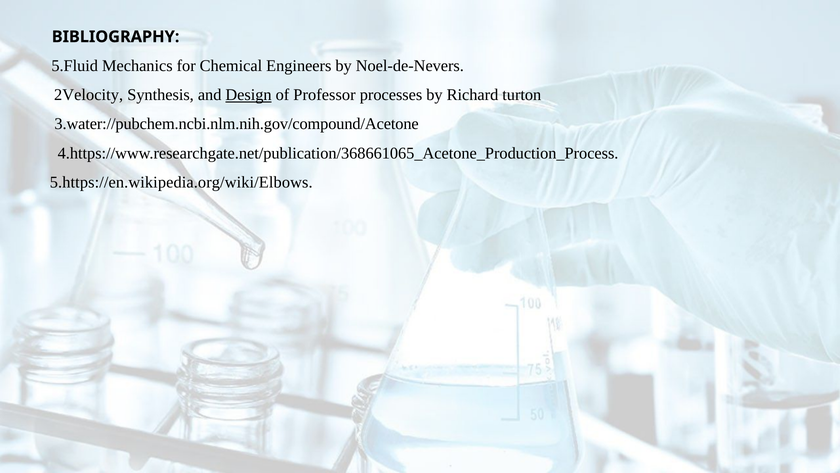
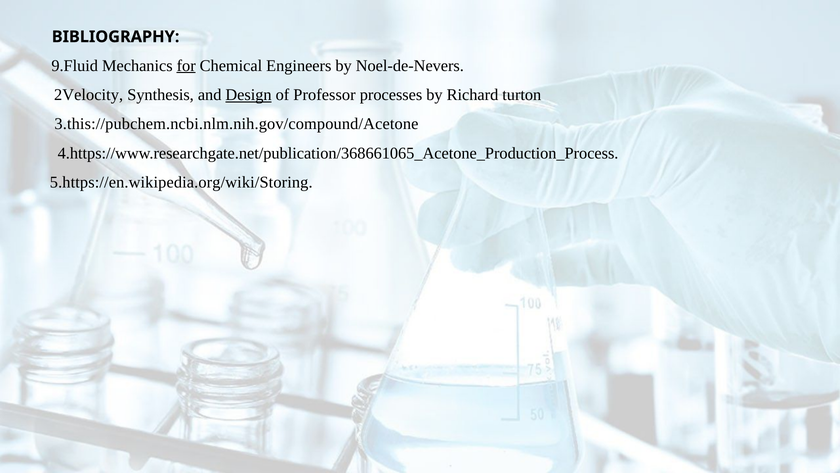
5.Fluid: 5.Fluid -> 9.Fluid
for underline: none -> present
3.water://pubchem.ncbi.nlm.nih.gov/compound/Acetone: 3.water://pubchem.ncbi.nlm.nih.gov/compound/Acetone -> 3.this://pubchem.ncbi.nlm.nih.gov/compound/Acetone
5.https://en.wikipedia.org/wiki/Elbows: 5.https://en.wikipedia.org/wiki/Elbows -> 5.https://en.wikipedia.org/wiki/Storing
